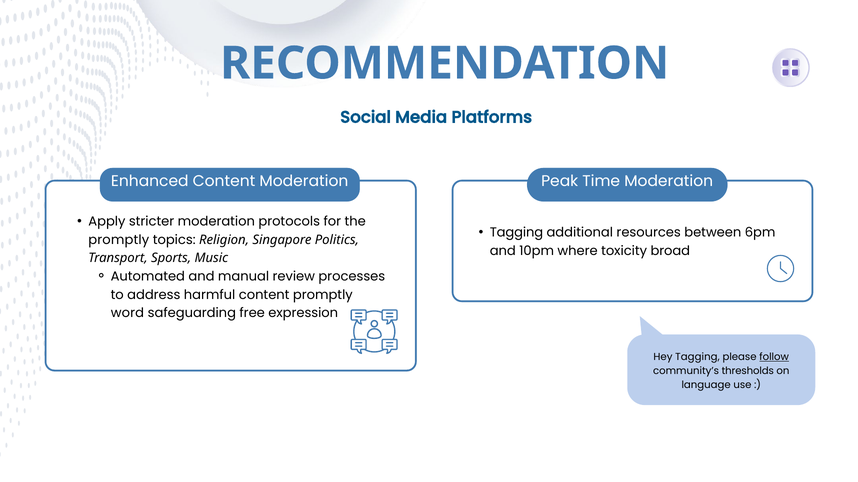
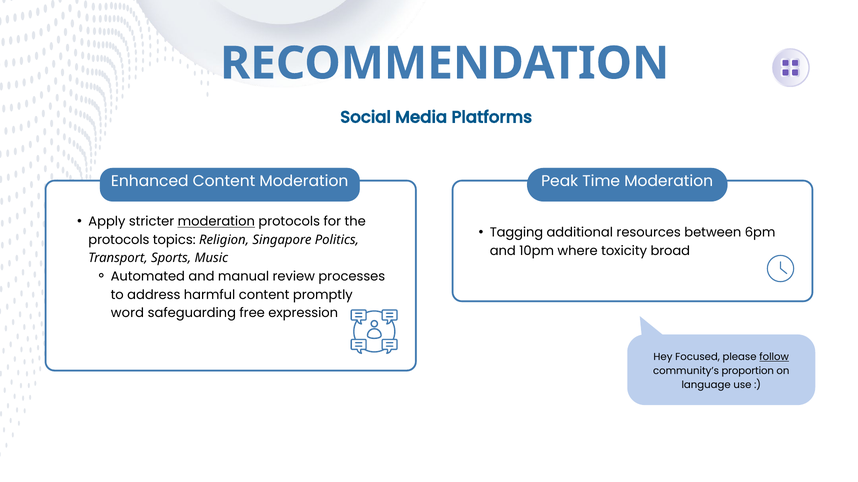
moderation at (216, 222) underline: none -> present
promptly at (119, 240): promptly -> protocols
Hey Tagging: Tagging -> Focused
thresholds: thresholds -> proportion
